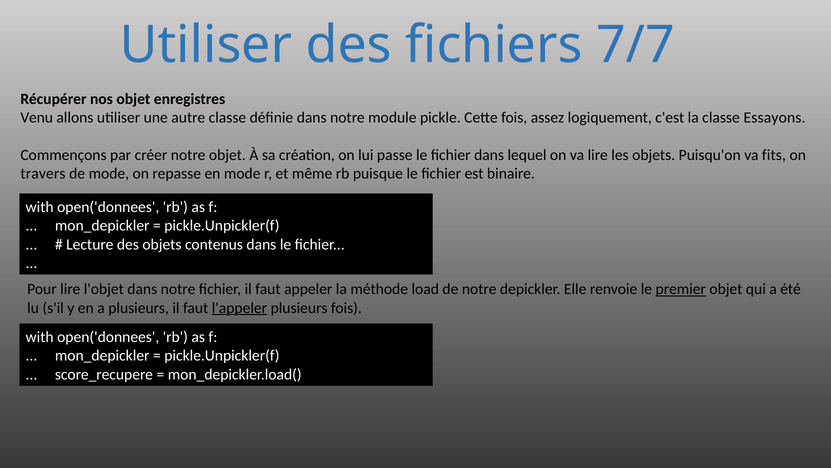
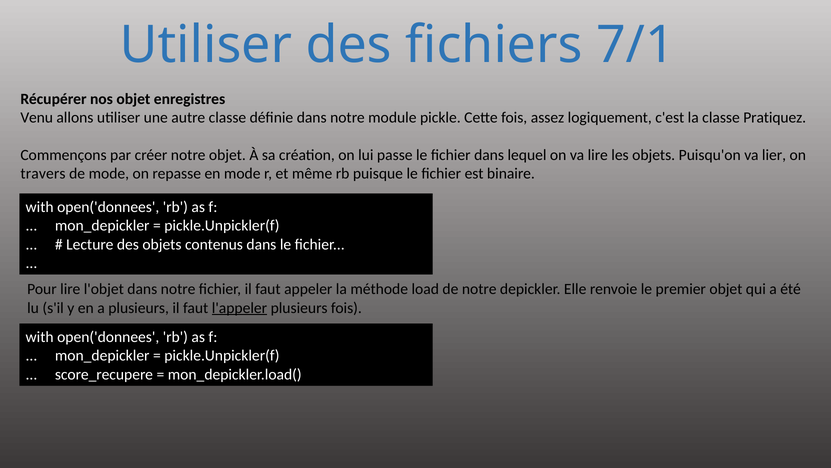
7/7: 7/7 -> 7/1
Essayons: Essayons -> Pratiquez
fits: fits -> lier
premier underline: present -> none
